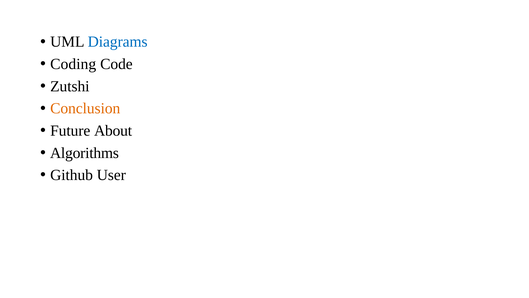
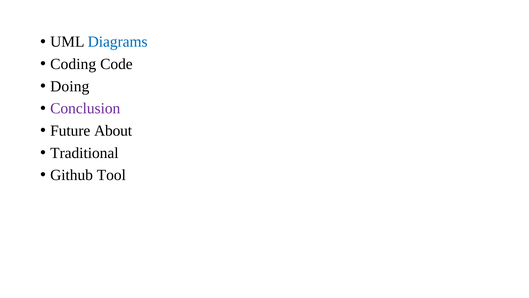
Zutshi: Zutshi -> Doing
Conclusion colour: orange -> purple
Algorithms: Algorithms -> Traditional
User: User -> Tool
